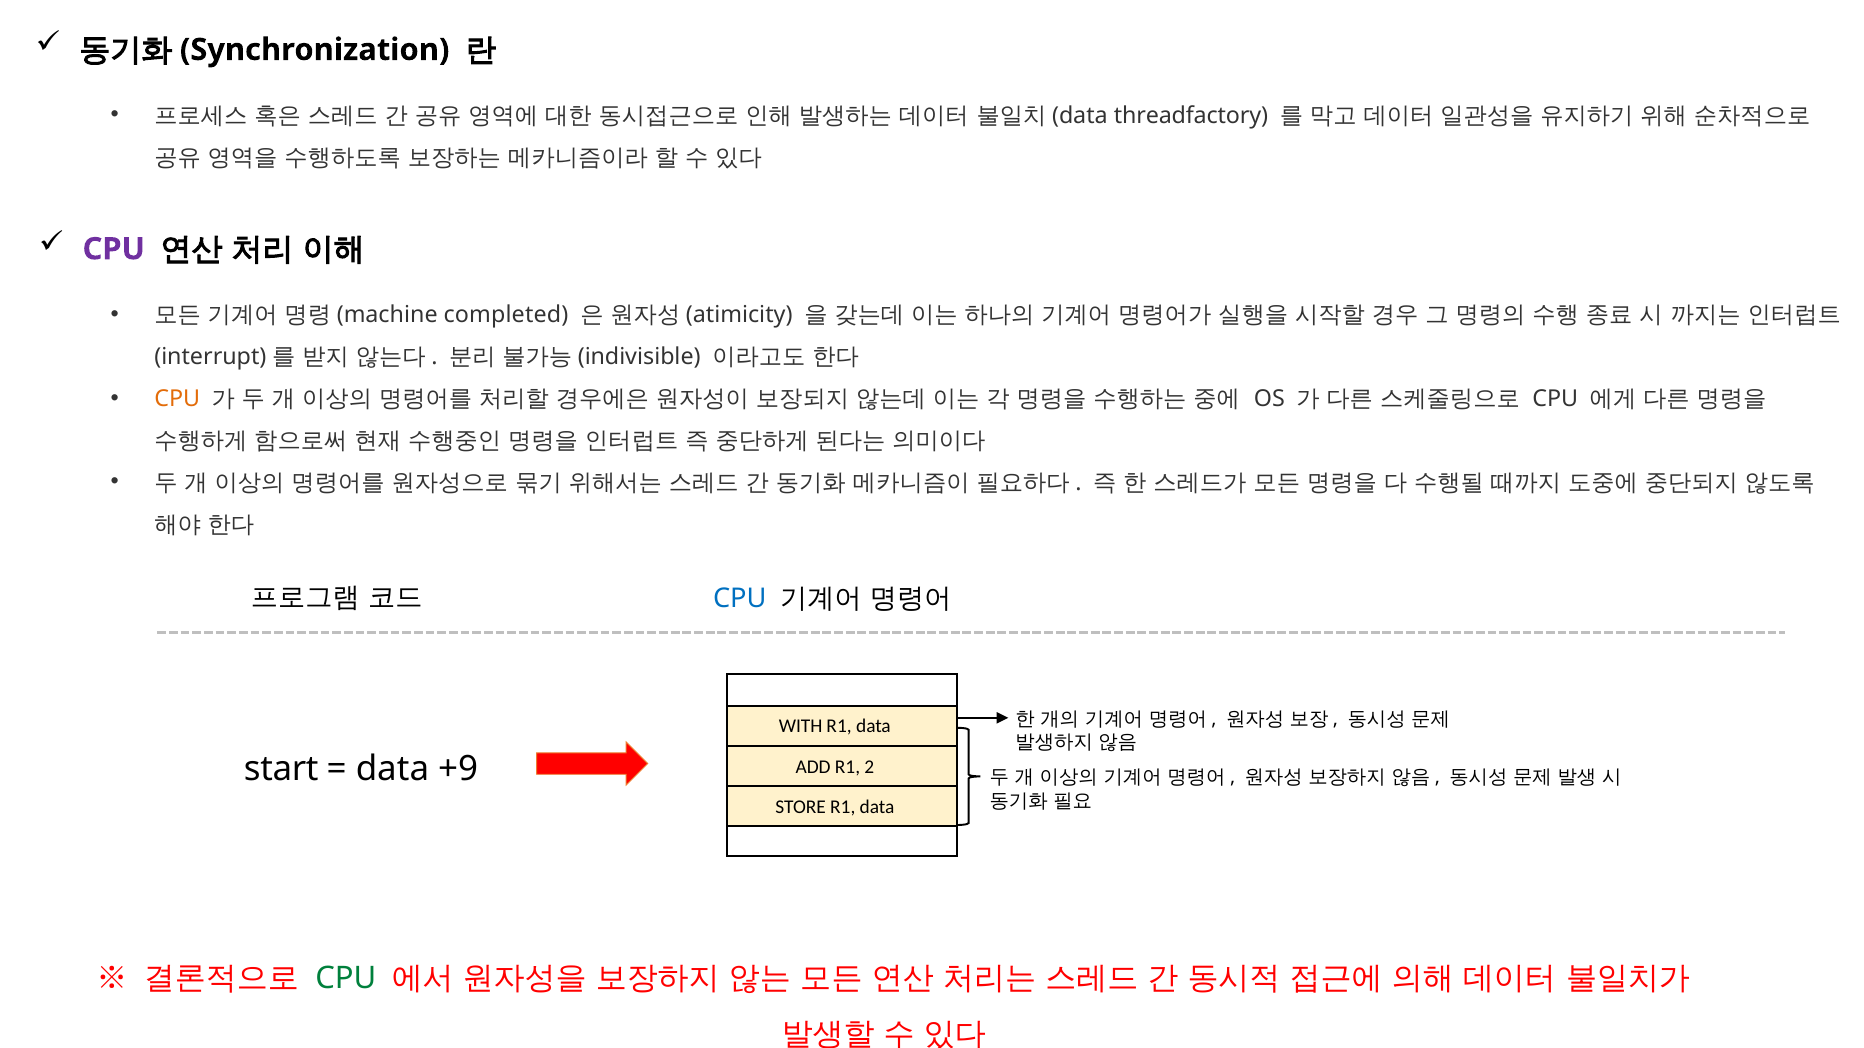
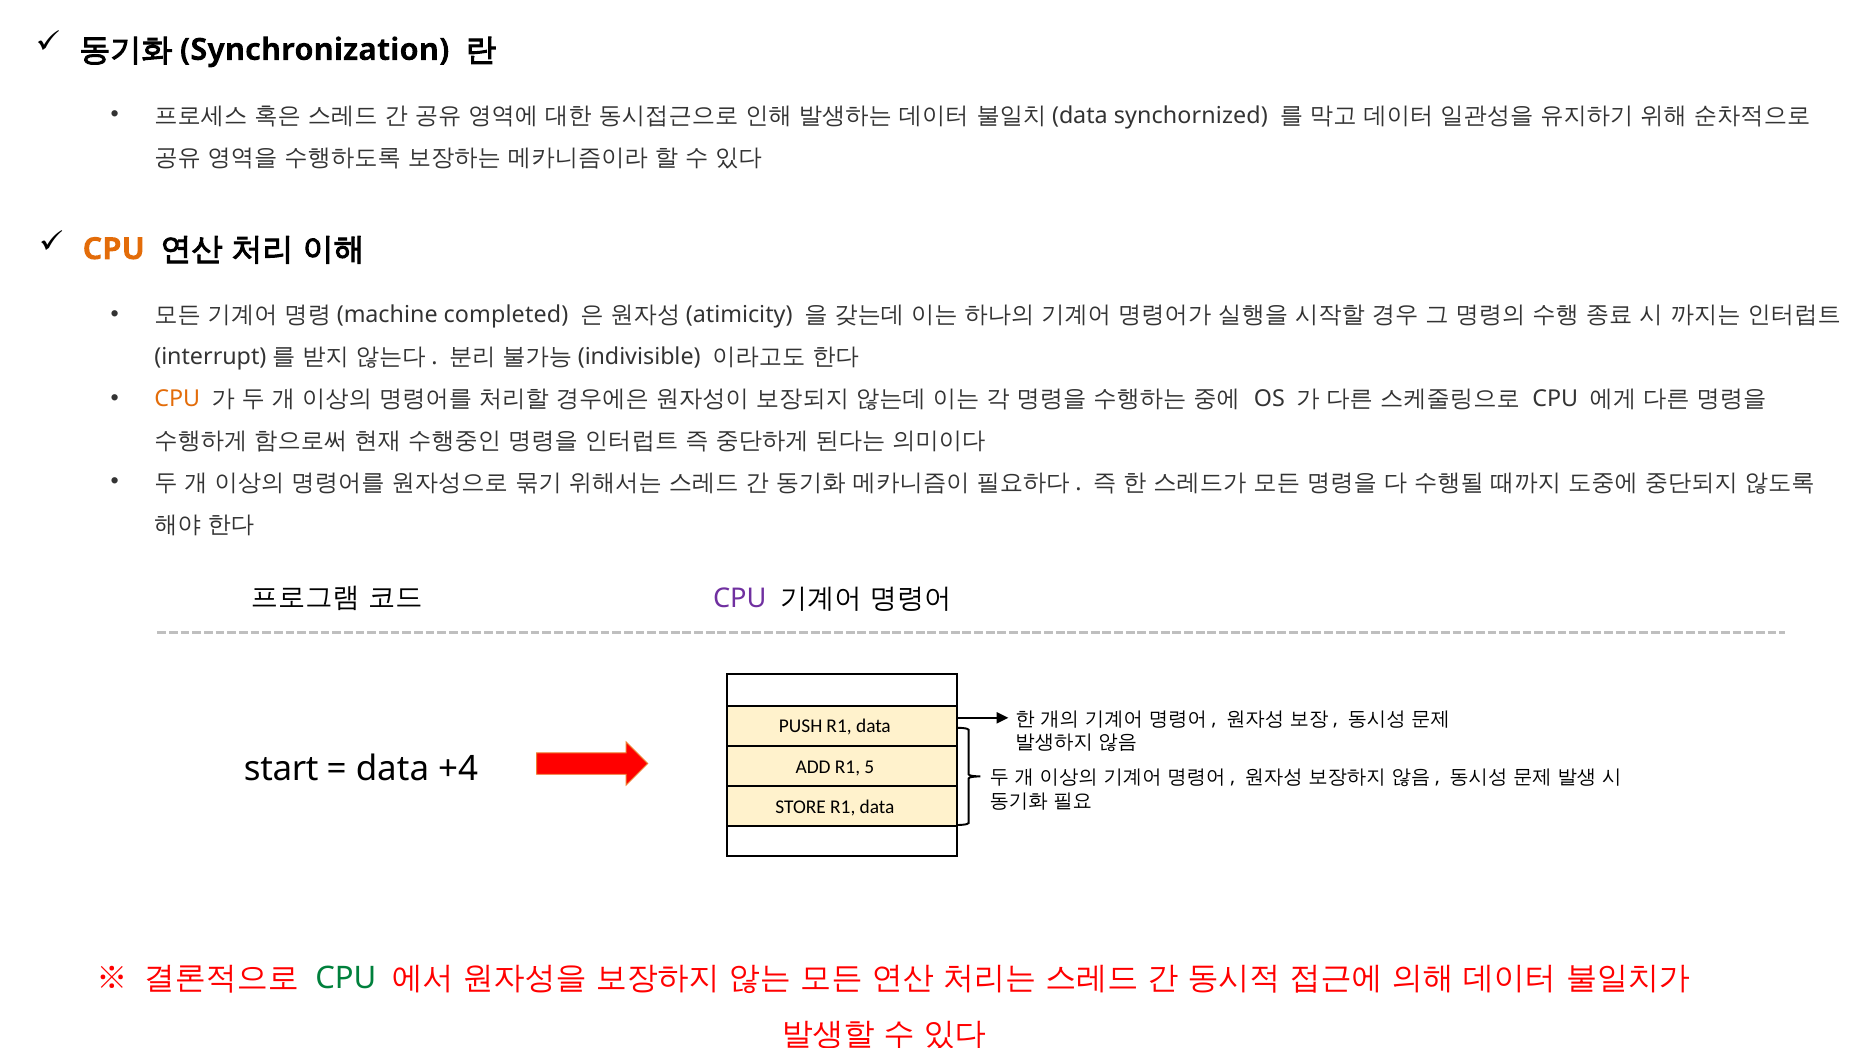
threadfactory: threadfactory -> synchornized
CPU at (114, 249) colour: purple -> orange
CPU at (740, 599) colour: blue -> purple
WITH: WITH -> PUSH
+9: +9 -> +4
2: 2 -> 5
